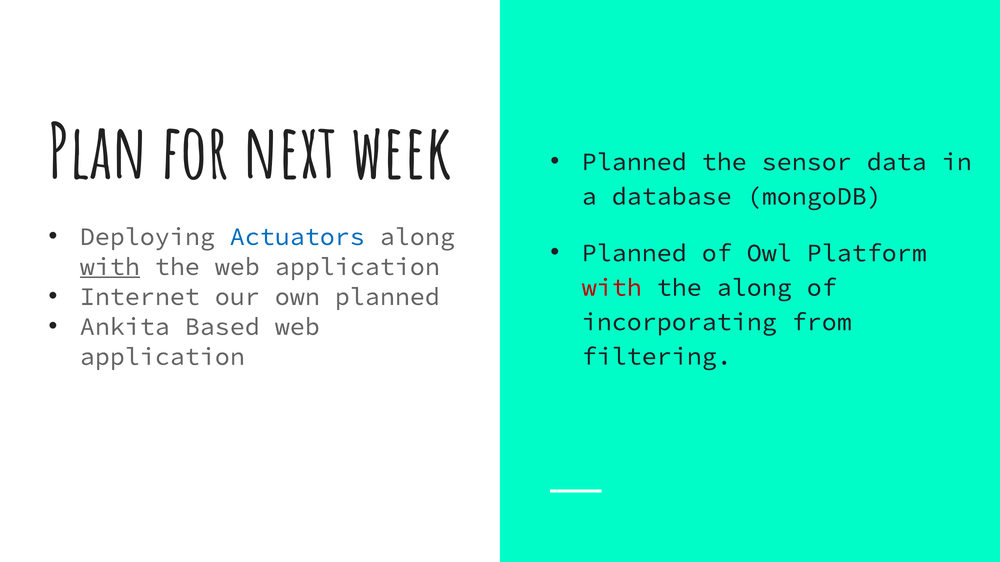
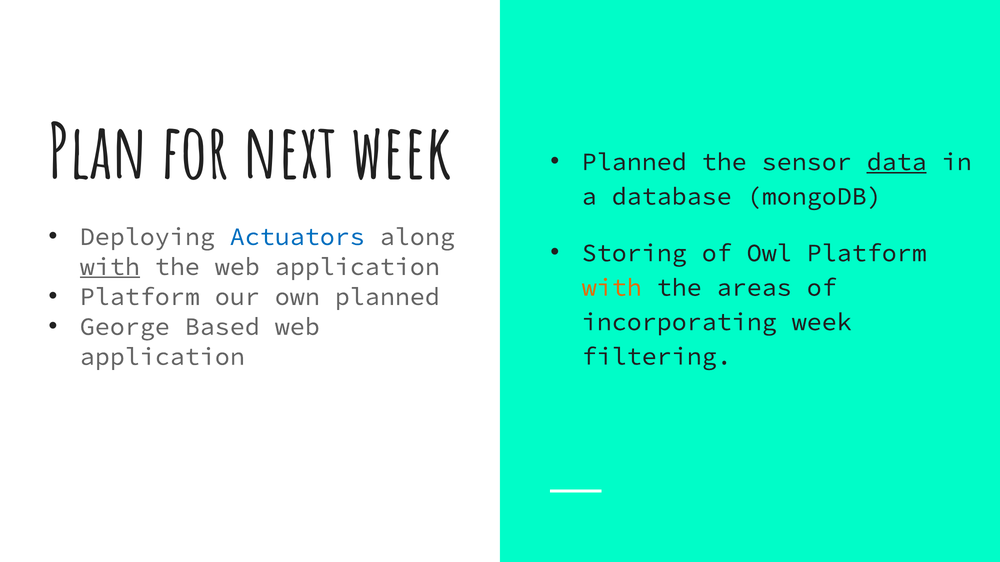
data underline: none -> present
Planned at (634, 253): Planned -> Storing
with at (612, 288) colour: red -> orange
the along: along -> areas
Internet at (140, 297): Internet -> Platform
Ankita: Ankita -> George
incorporating from: from -> week
